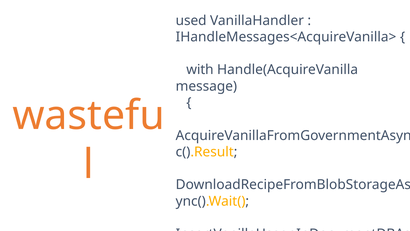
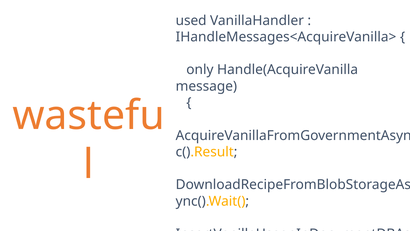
with: with -> only
